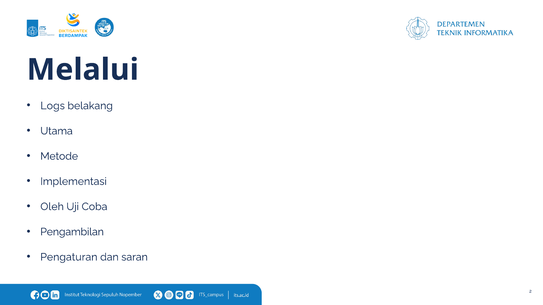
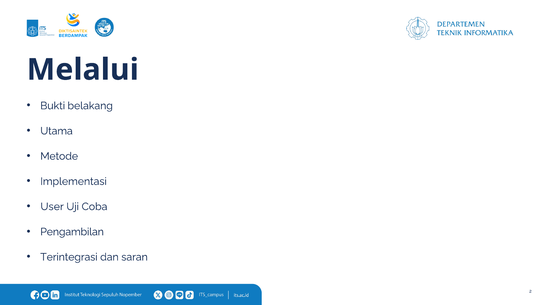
Logs: Logs -> Bukti
Oleh: Oleh -> User
Pengaturan: Pengaturan -> Terintegrasi
